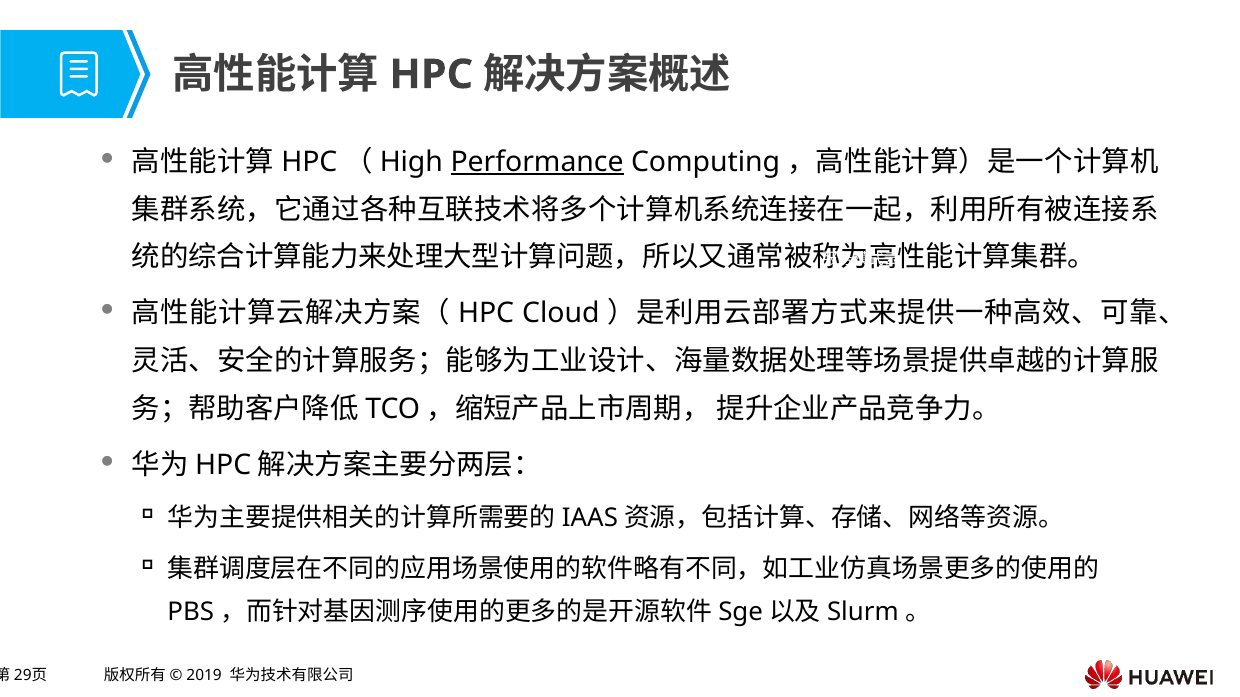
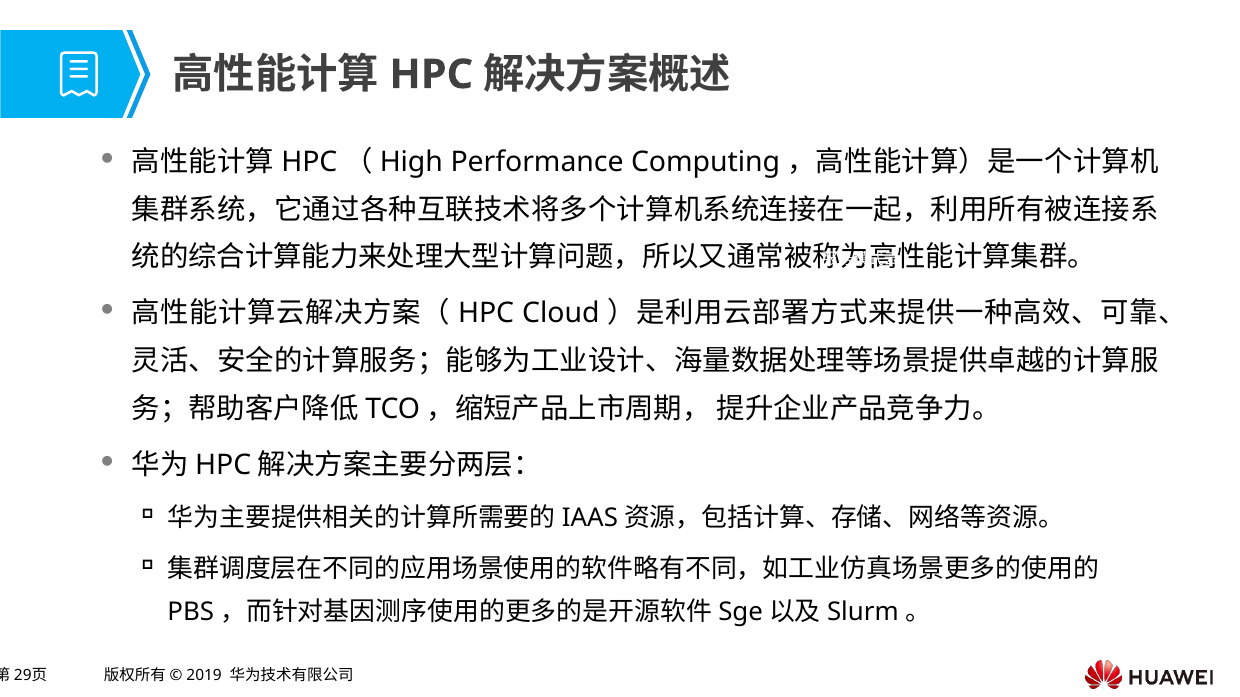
Performance underline: present -> none
